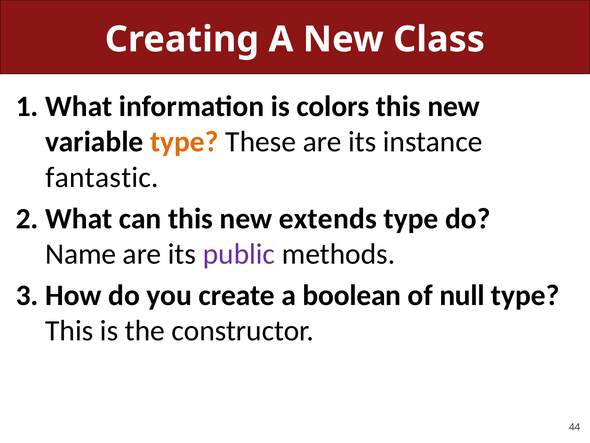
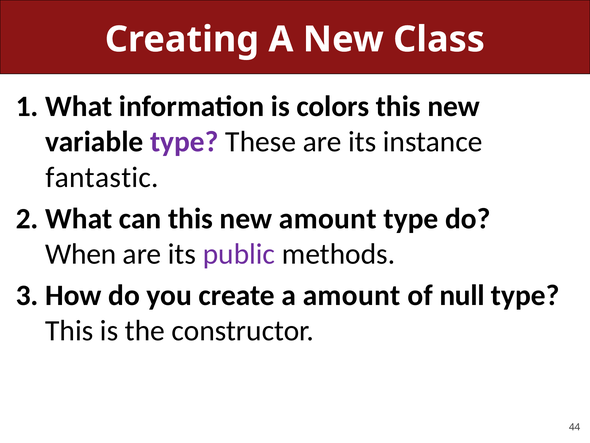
type at (184, 142) colour: orange -> purple
new extends: extends -> amount
Name: Name -> When
a boolean: boolean -> amount
